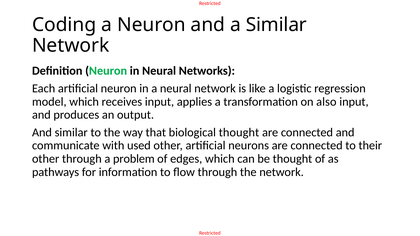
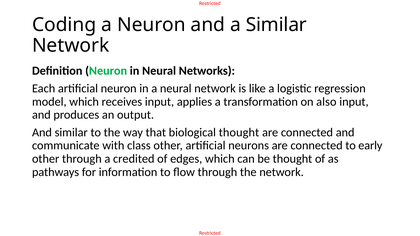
used: used -> class
their: their -> early
problem: problem -> credited
